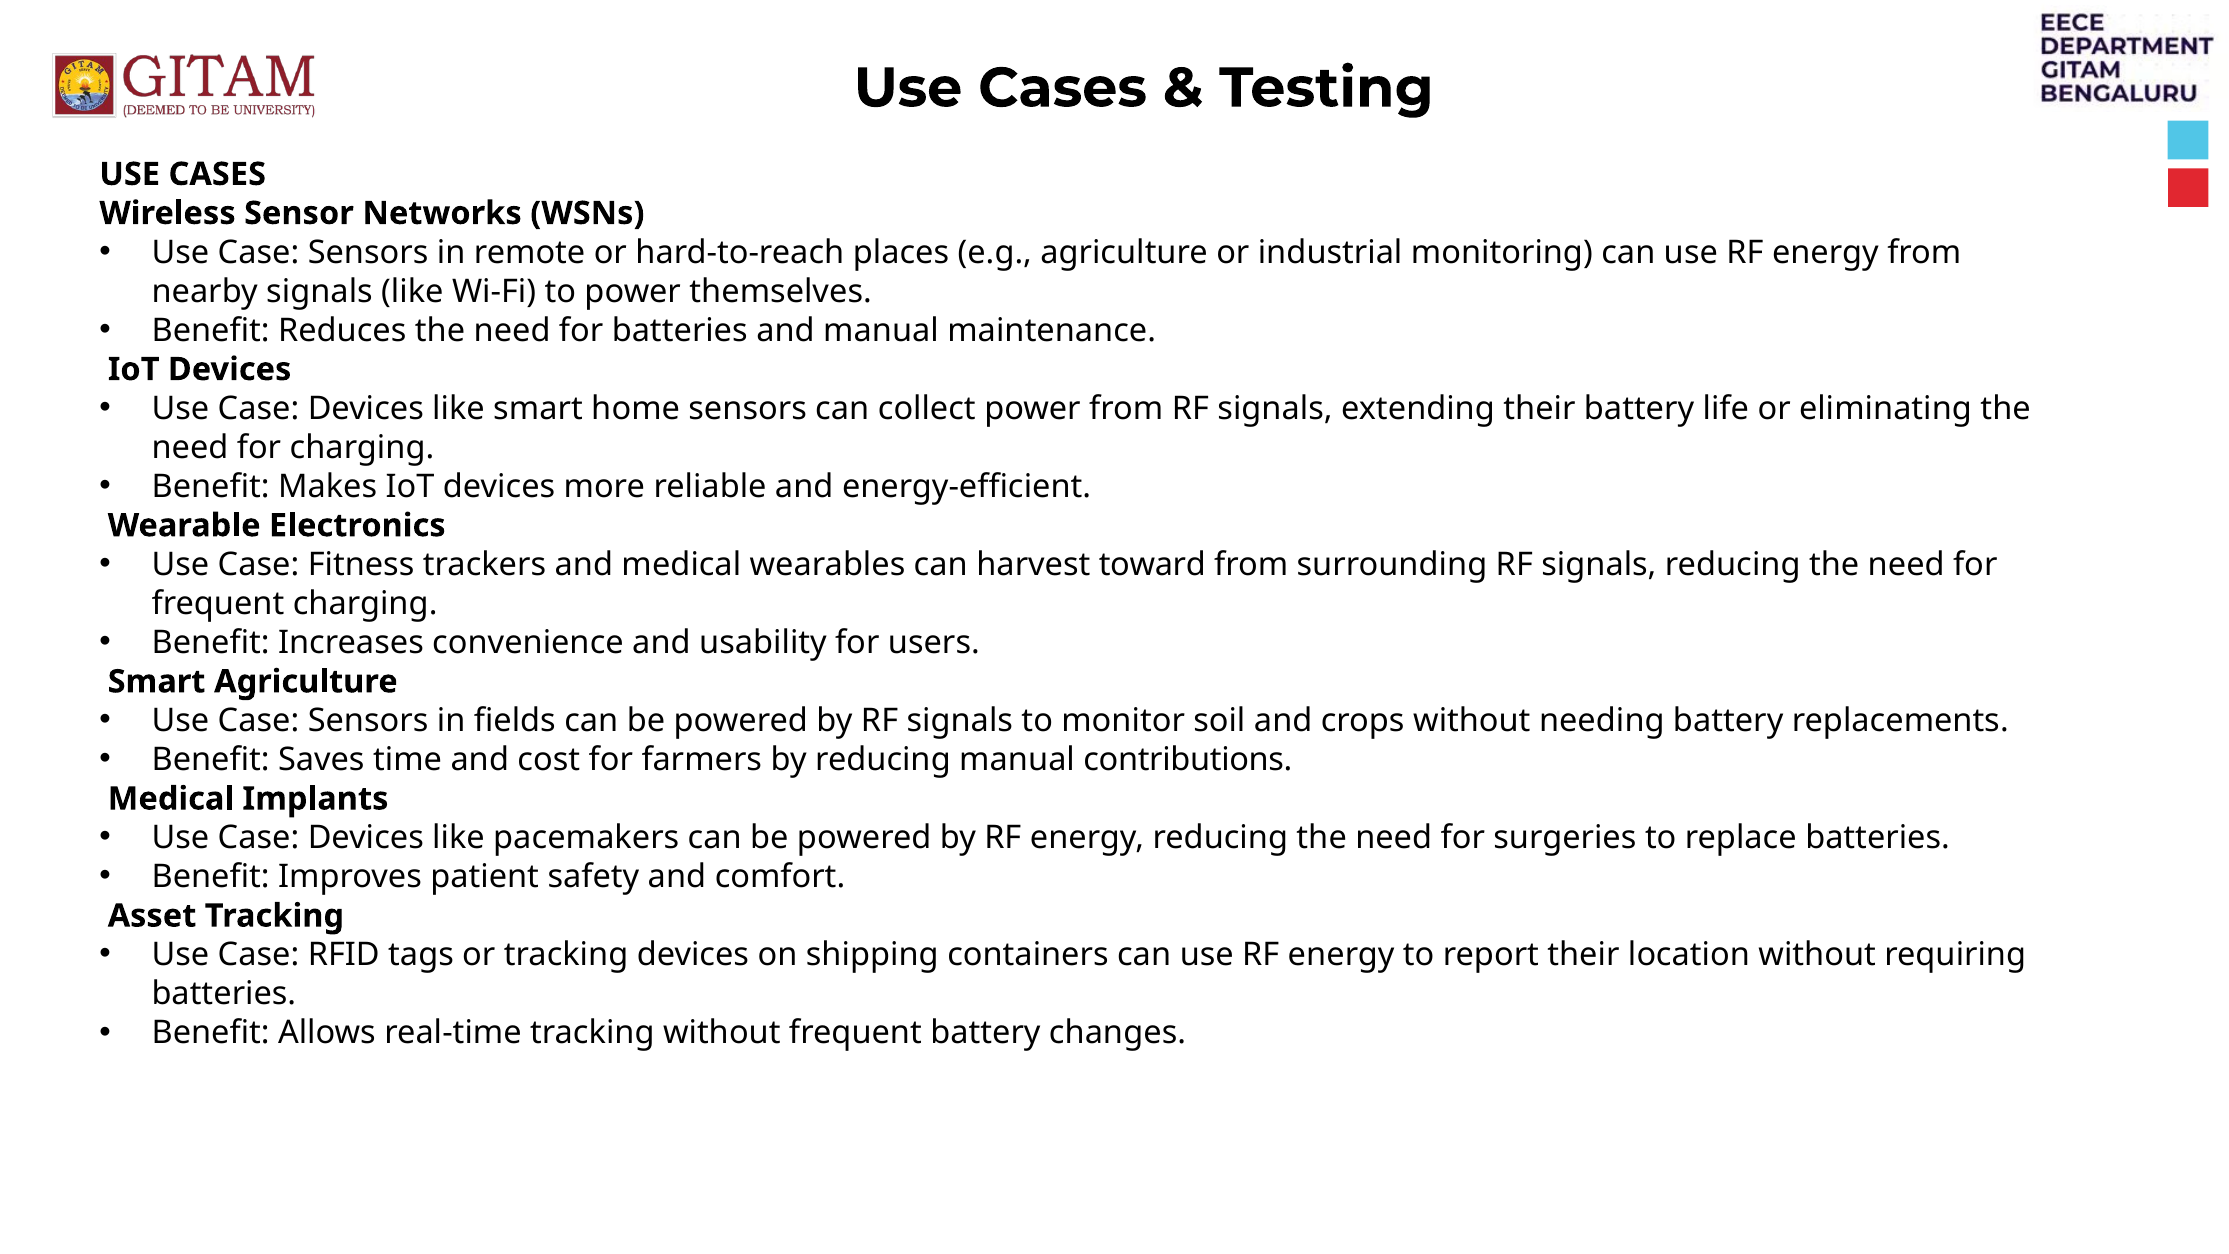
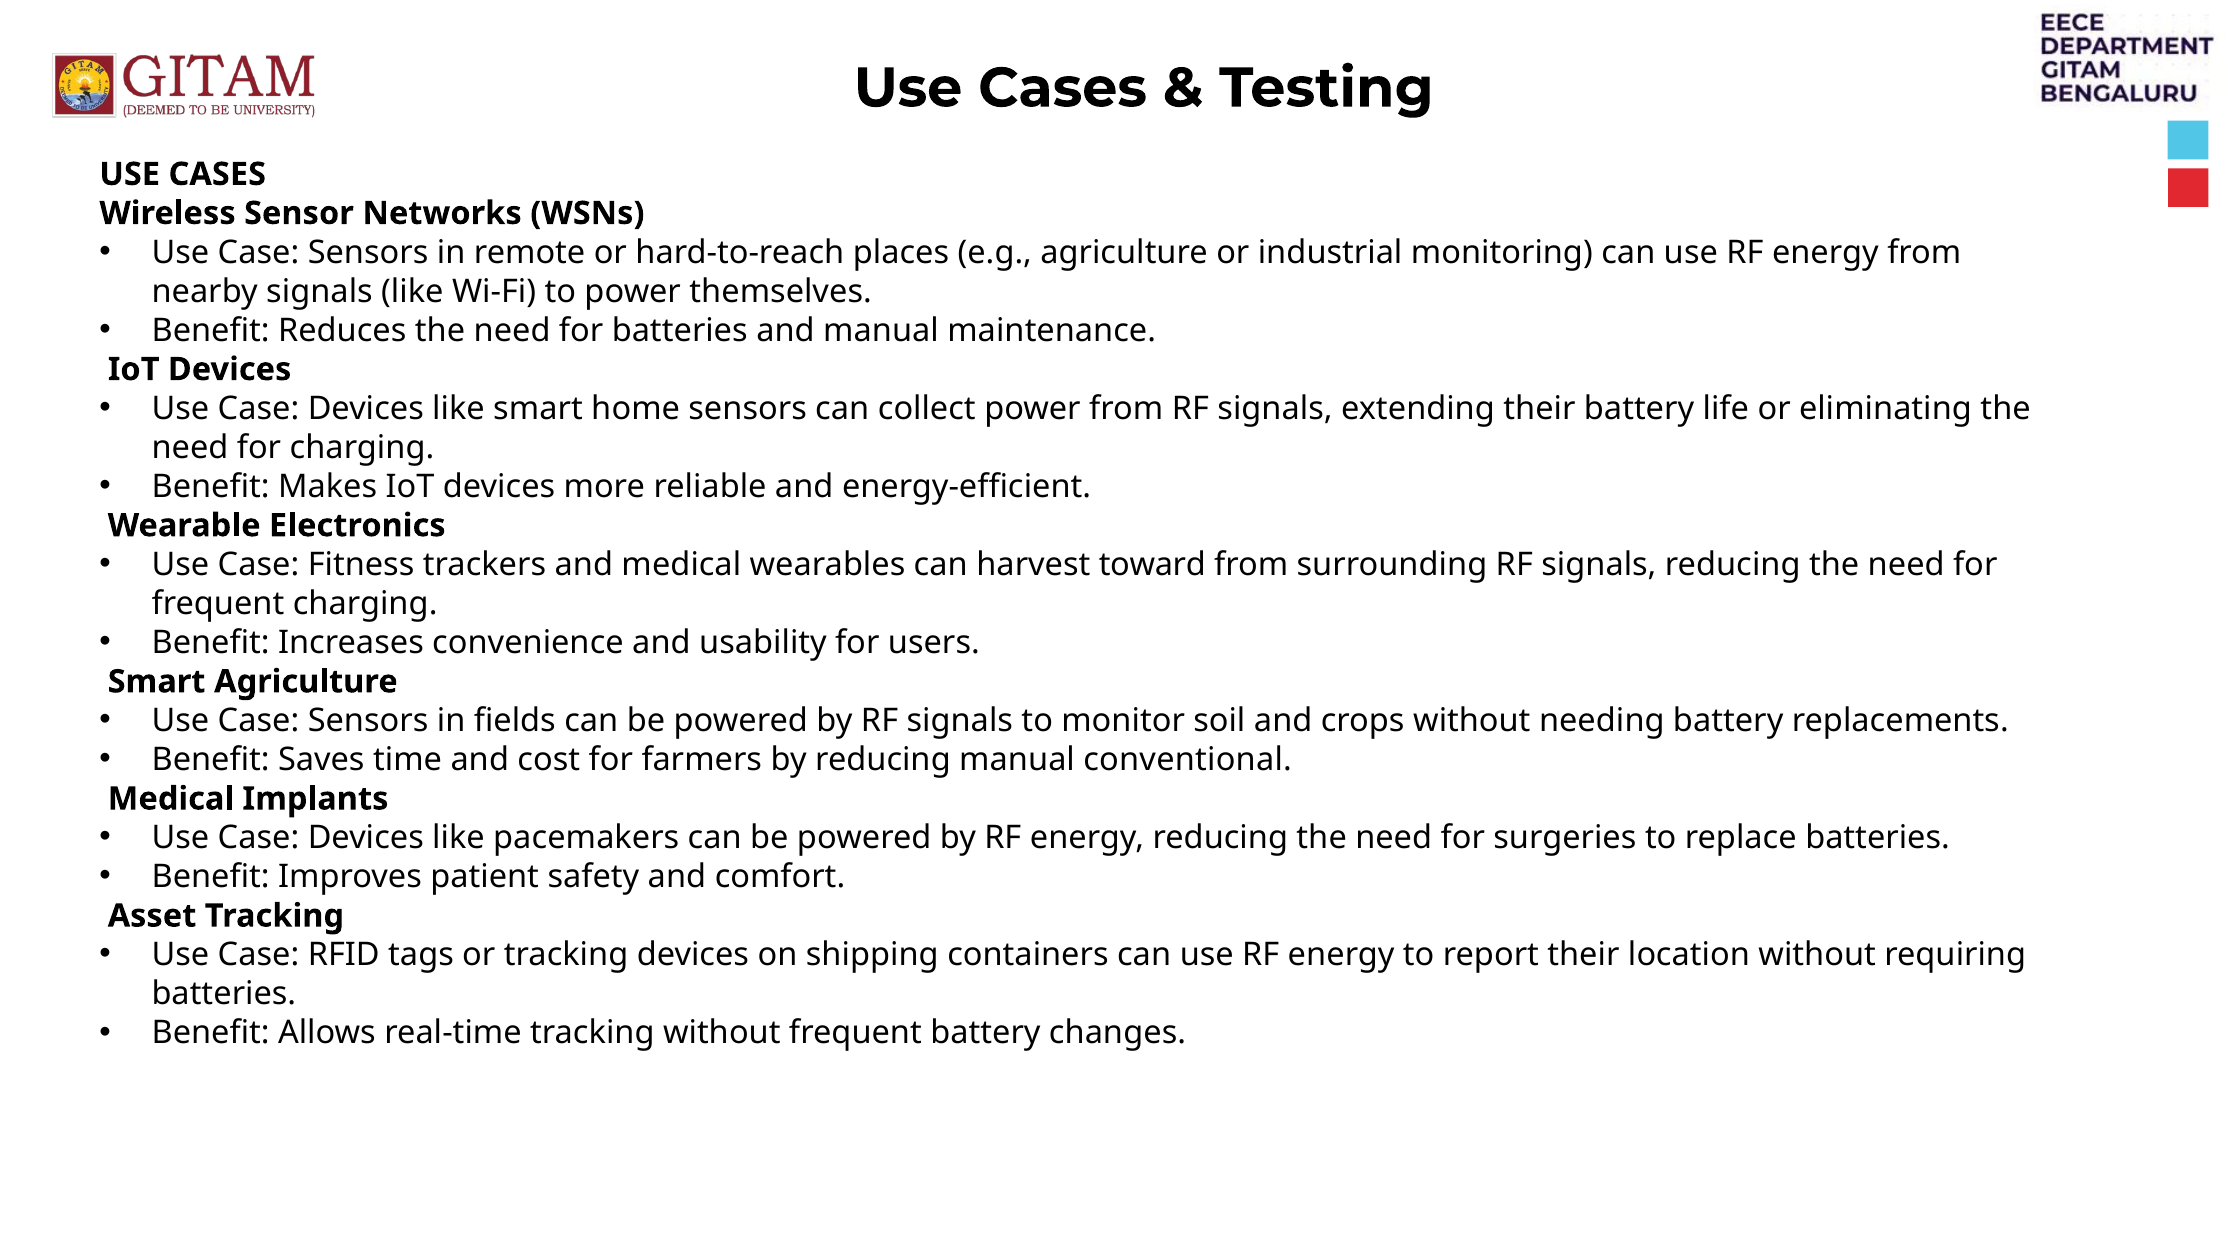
contributions: contributions -> conventional
